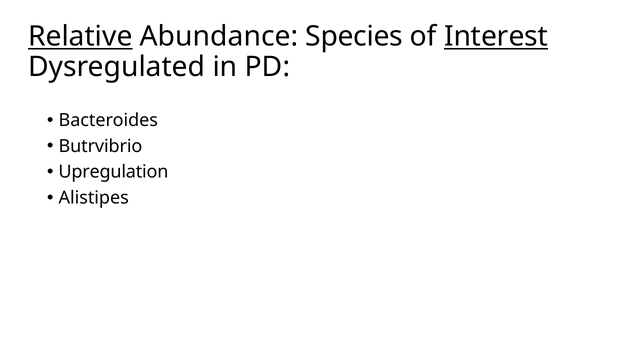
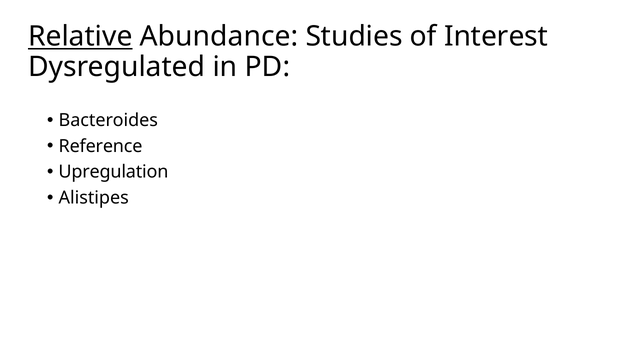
Species: Species -> Studies
Interest underline: present -> none
Butrvibrio: Butrvibrio -> Reference
